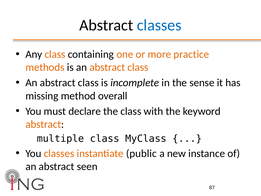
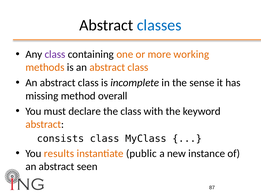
class at (55, 54) colour: orange -> purple
practice: practice -> working
multiple: multiple -> consists
You classes: classes -> results
